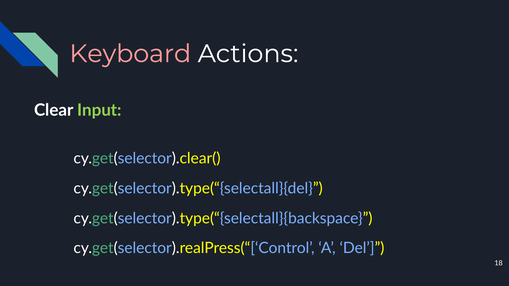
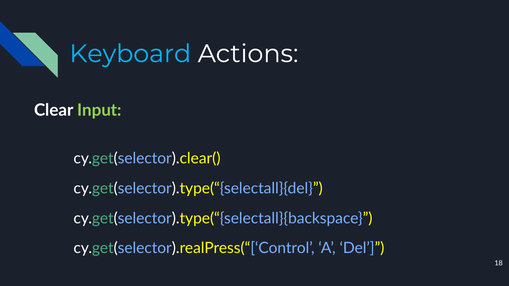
Keyboard colour: pink -> light blue
